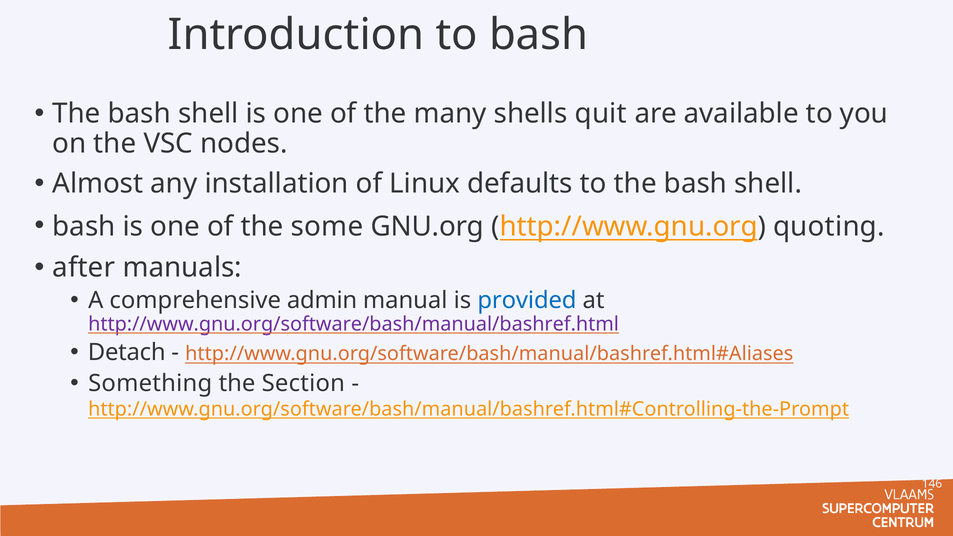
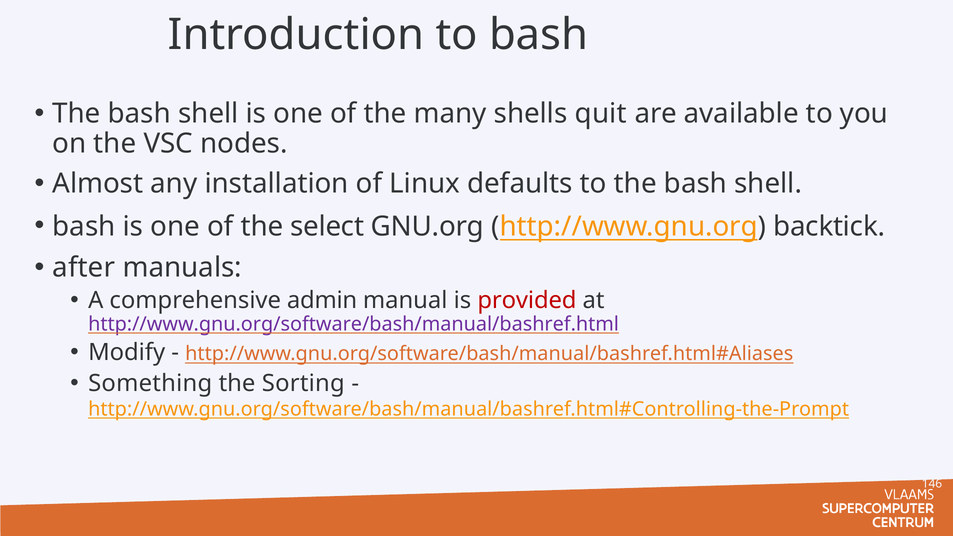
some: some -> select
quoting: quoting -> backtick
provided colour: blue -> red
Detach: Detach -> Modify
Section: Section -> Sorting
